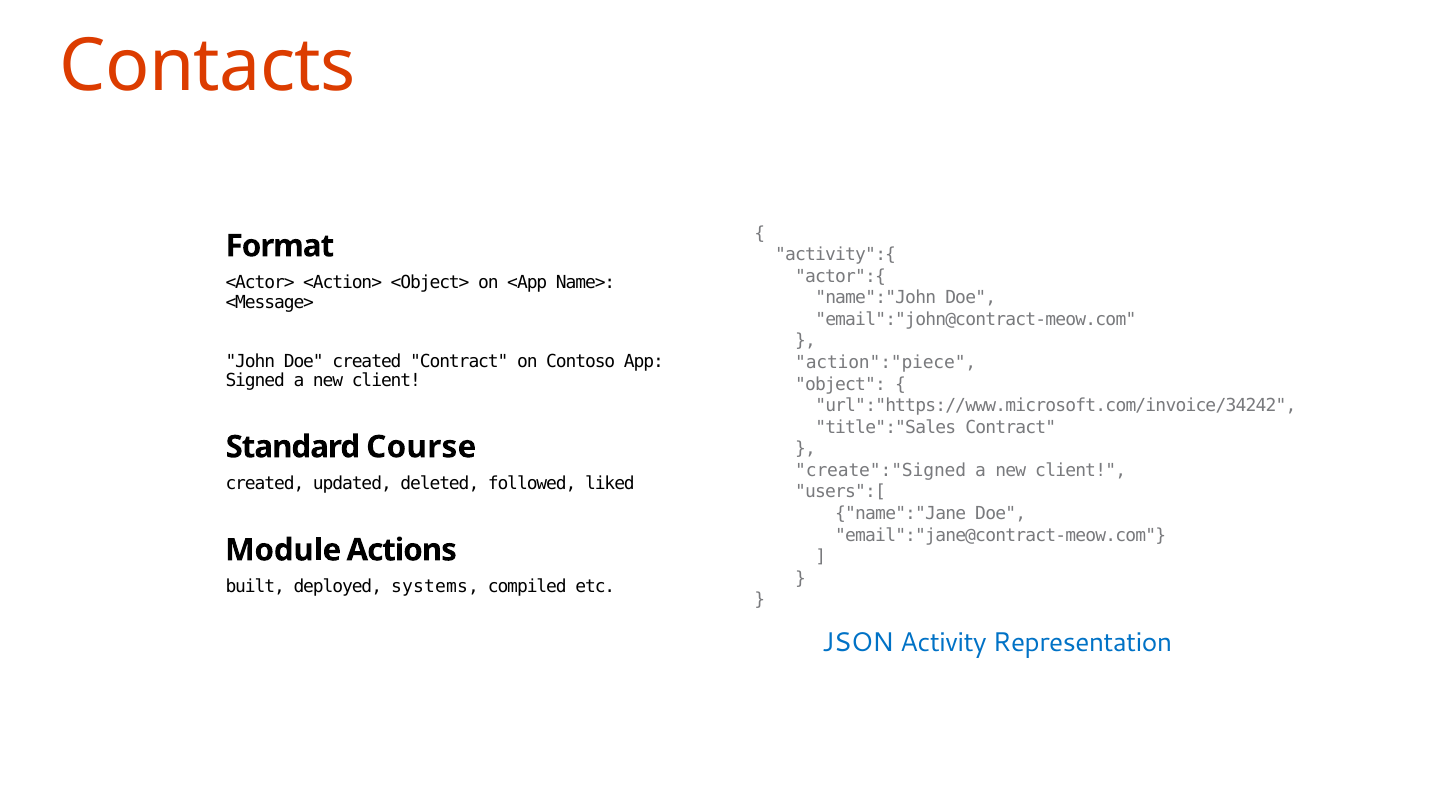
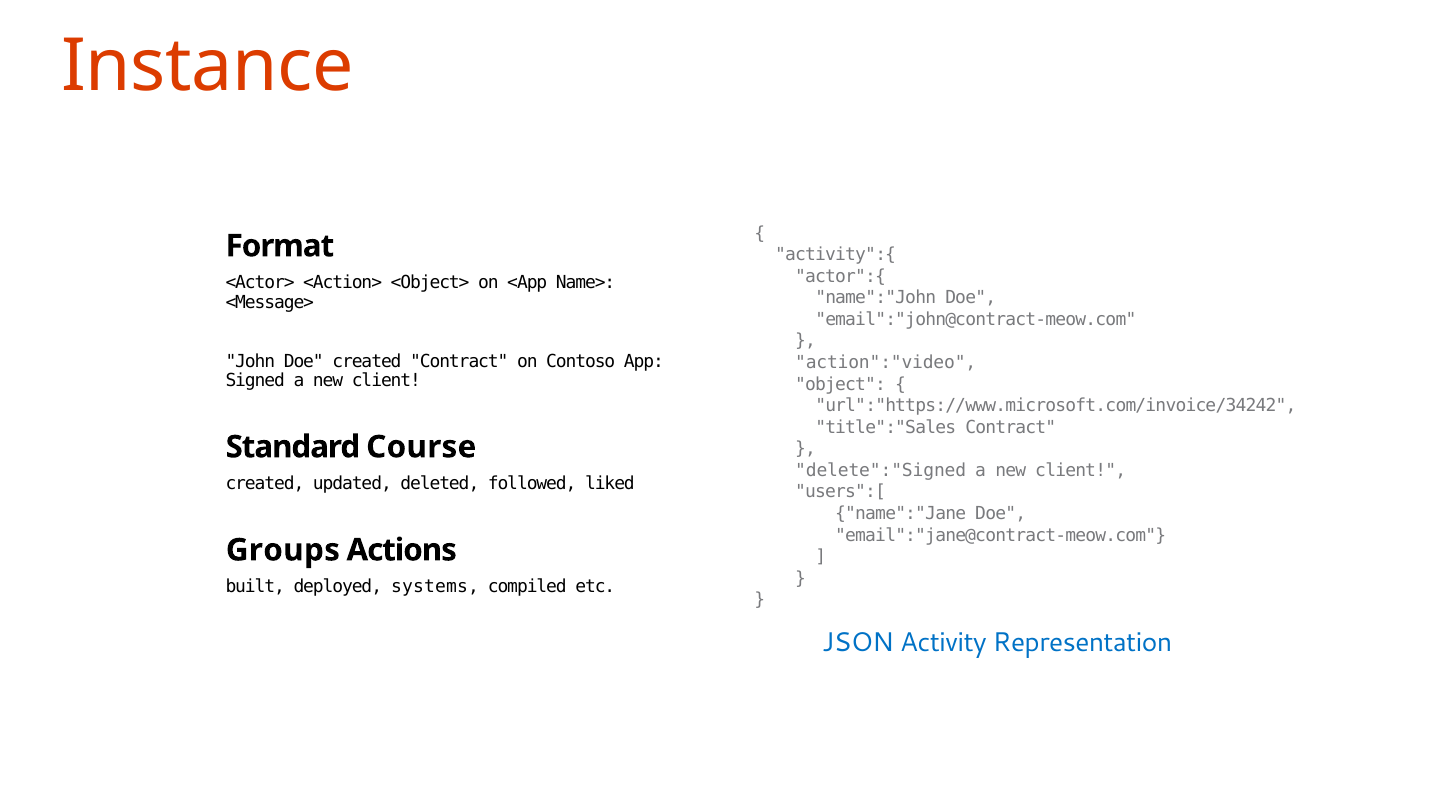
Contacts: Contacts -> Instance
action":"piece: action":"piece -> action":"video
create":"Signed: create":"Signed -> delete":"Signed
Module: Module -> Groups
